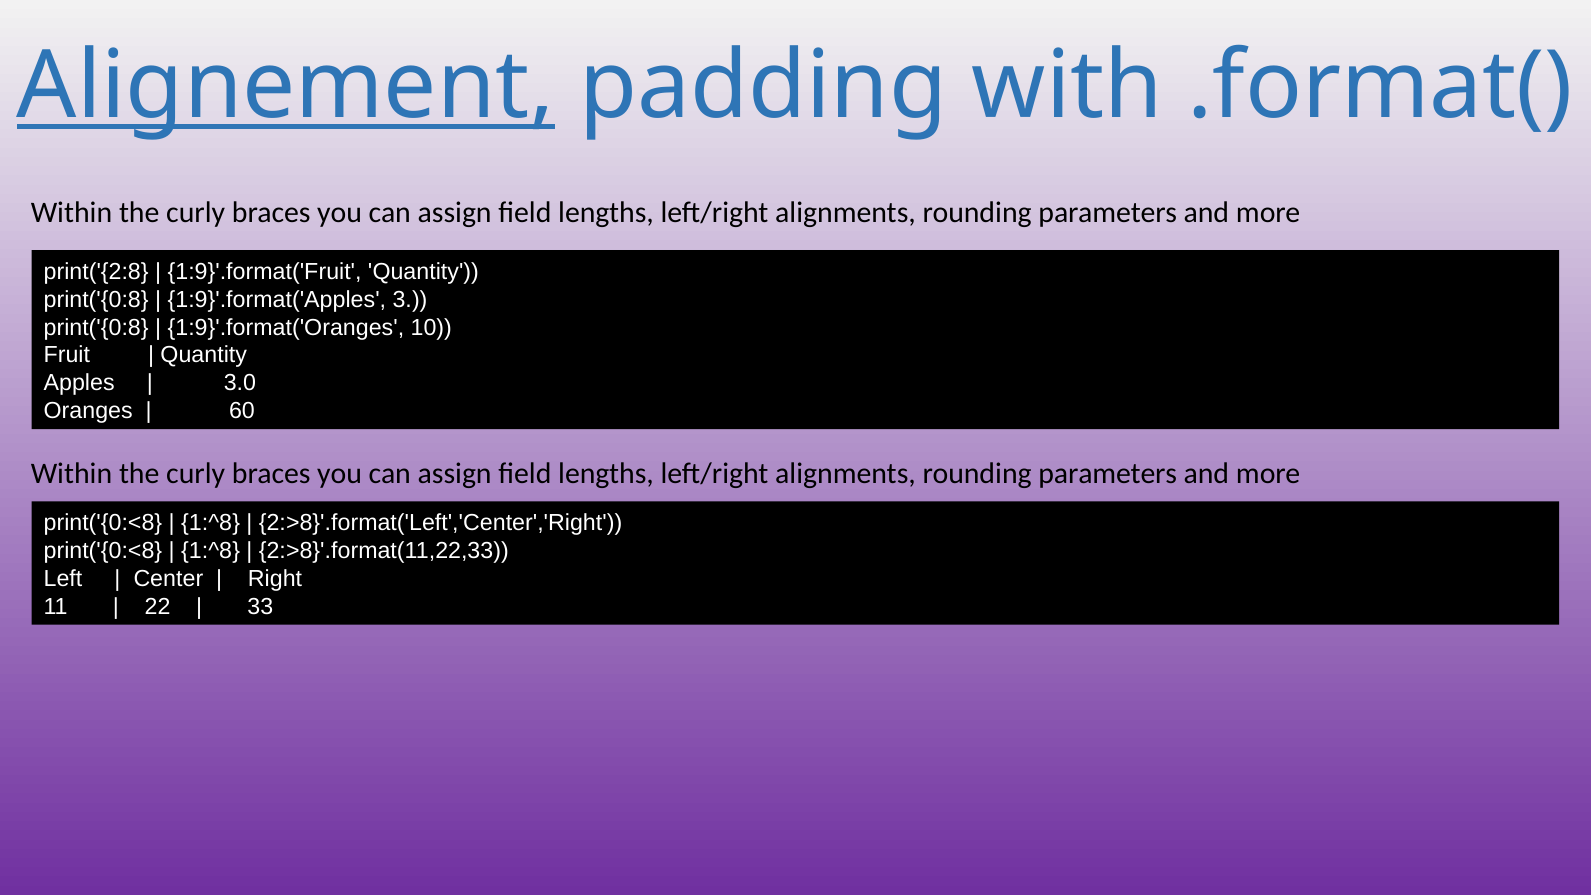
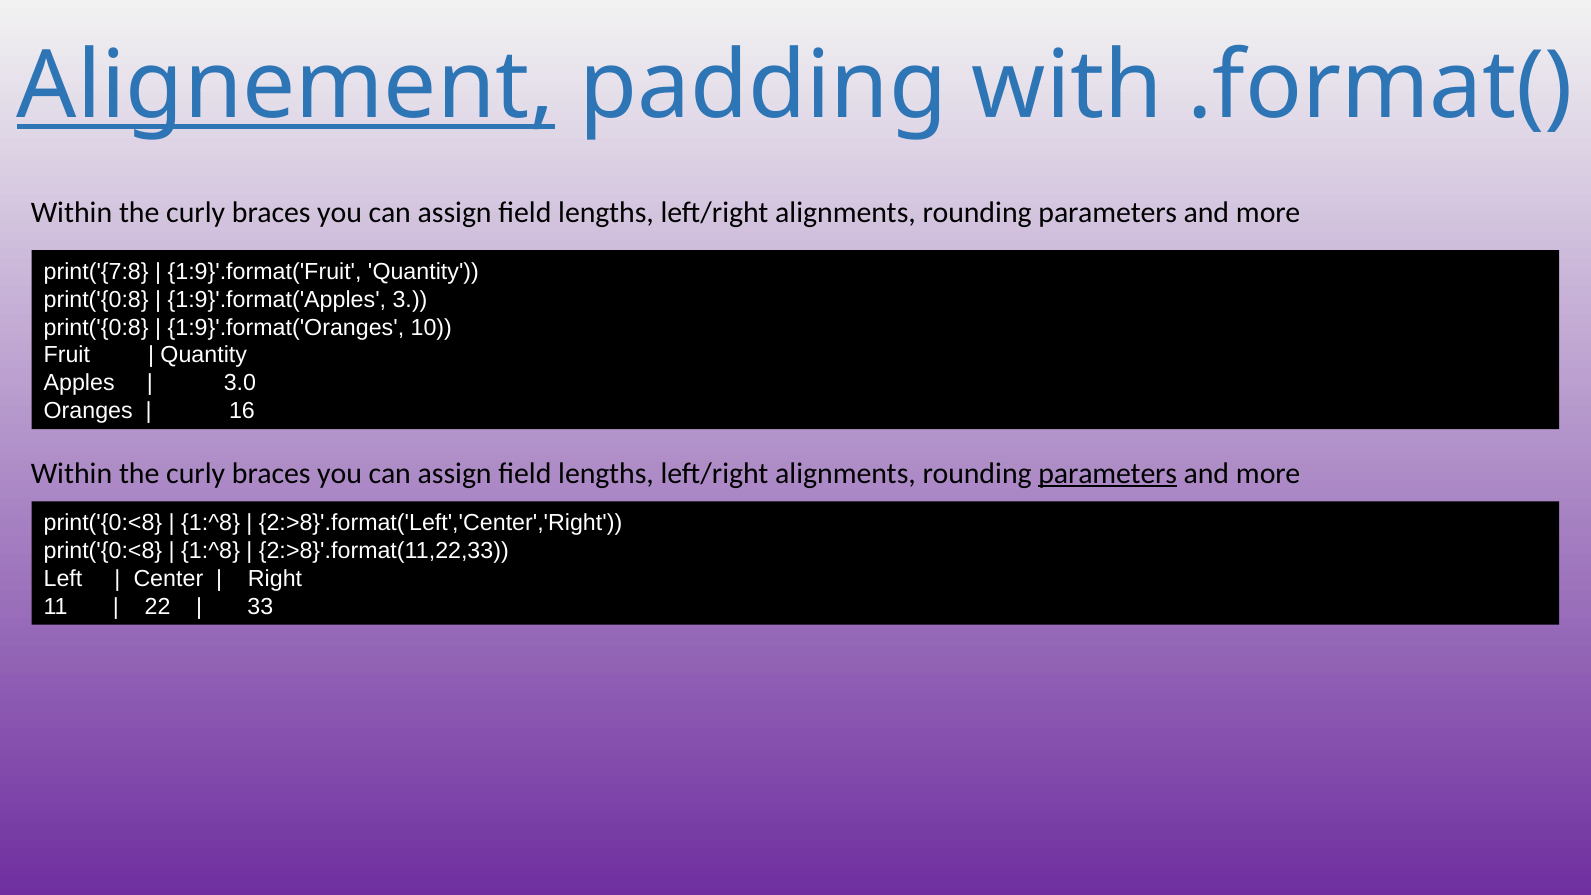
print('{2:8: print('{2:8 -> print('{7:8
60: 60 -> 16
parameters at (1108, 473) underline: none -> present
